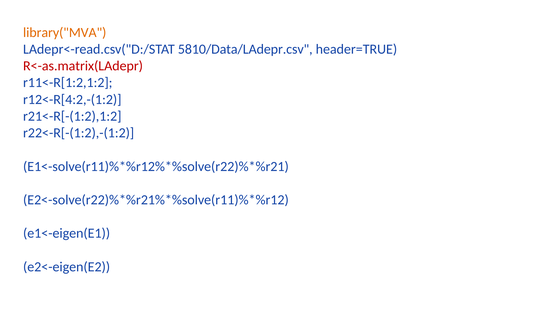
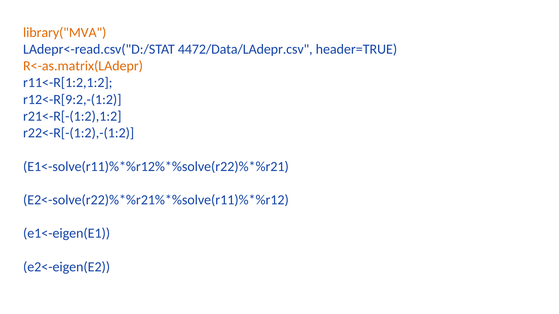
5810/Data/LAdepr.csv: 5810/Data/LAdepr.csv -> 4472/Data/LAdepr.csv
R<-as.matrix(LAdepr colour: red -> orange
r12<-R[4:2,-(1:2: r12<-R[4:2,-(1:2 -> r12<-R[9:2,-(1:2
